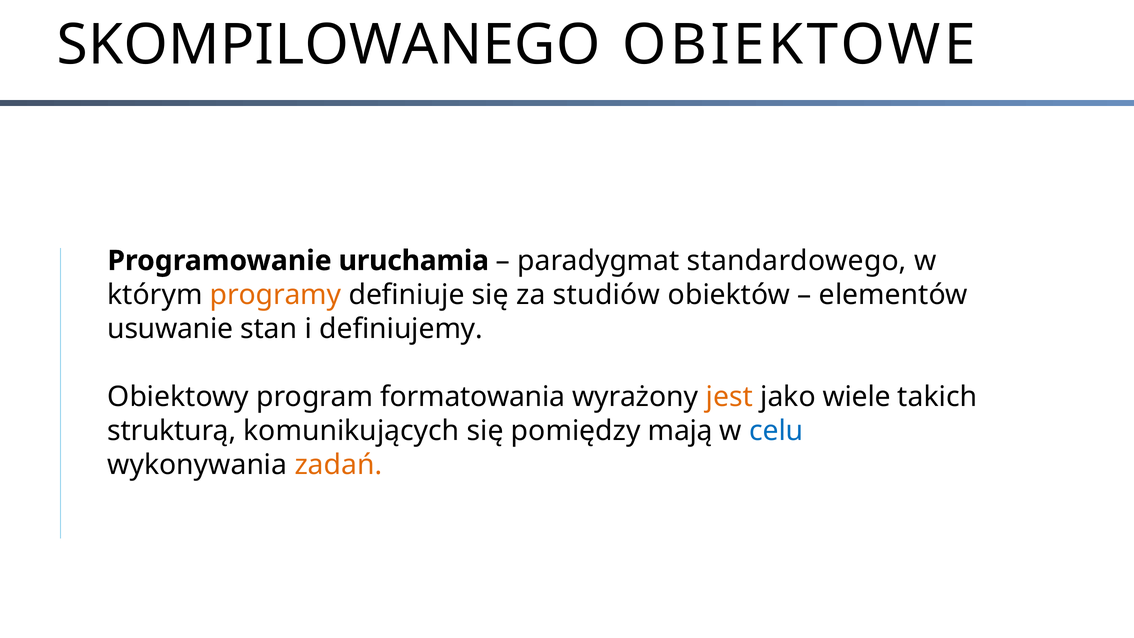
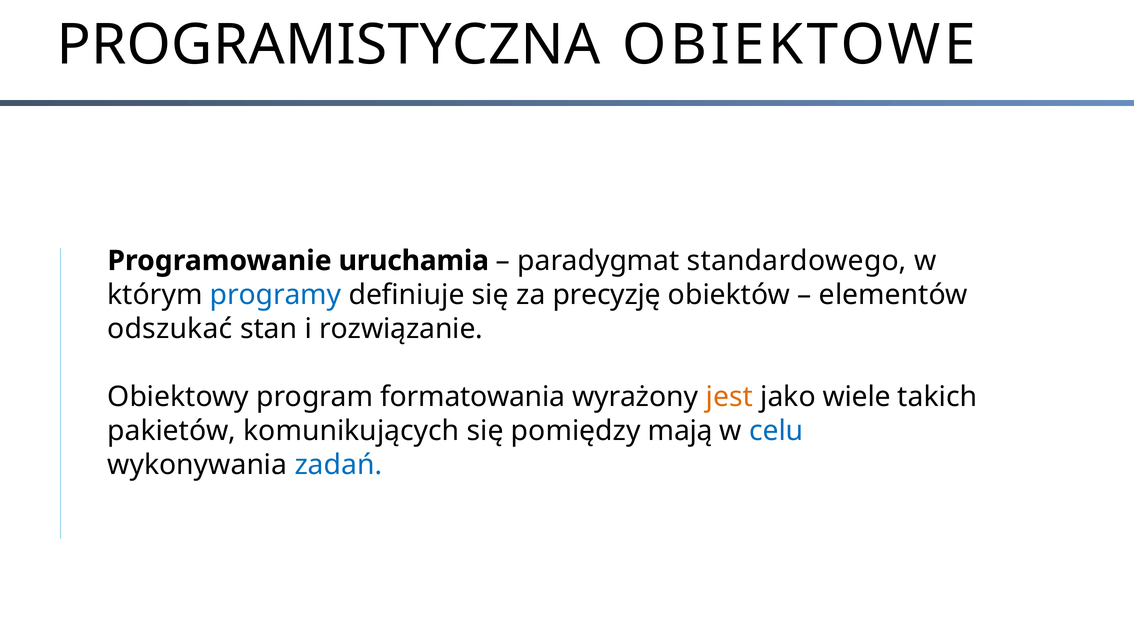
SKOMPILOWANEGO: SKOMPILOWANEGO -> PROGRAMISTYCZNA
programy colour: orange -> blue
studiów: studiów -> precyzję
usuwanie: usuwanie -> odszukać
definiujemy: definiujemy -> rozwiązanie
strukturą: strukturą -> pakietów
zadań colour: orange -> blue
